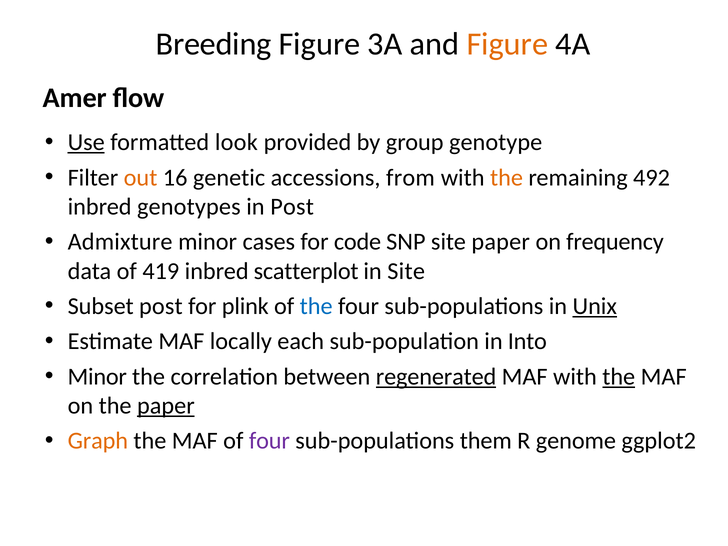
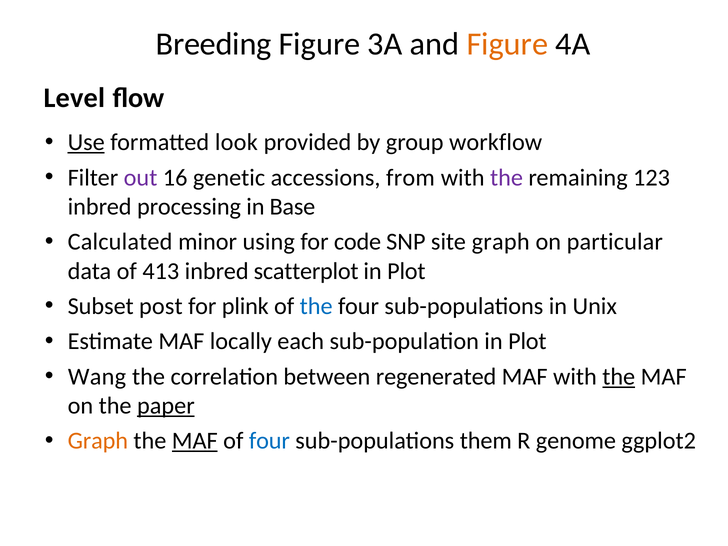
Amer: Amer -> Level
genotype: genotype -> workflow
out colour: orange -> purple
the at (506, 178) colour: orange -> purple
492: 492 -> 123
genotypes: genotypes -> processing
in Post: Post -> Base
Admixture: Admixture -> Calculated
cases: cases -> using
site paper: paper -> graph
frequency: frequency -> particular
419: 419 -> 413
Site at (406, 271): Site -> Plot
Unix underline: present -> none
sub-population in Into: Into -> Plot
Minor at (97, 377): Minor -> Wang
regenerated underline: present -> none
MAF at (195, 441) underline: none -> present
four at (269, 441) colour: purple -> blue
